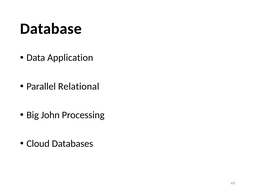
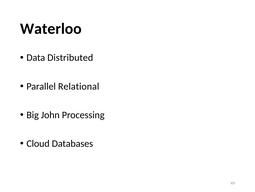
Database: Database -> Waterloo
Application: Application -> Distributed
